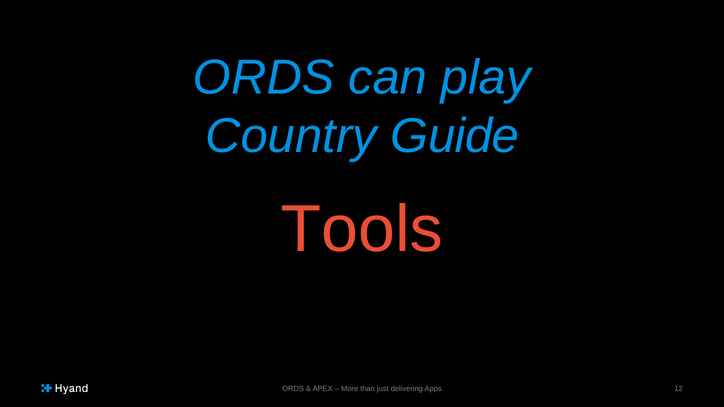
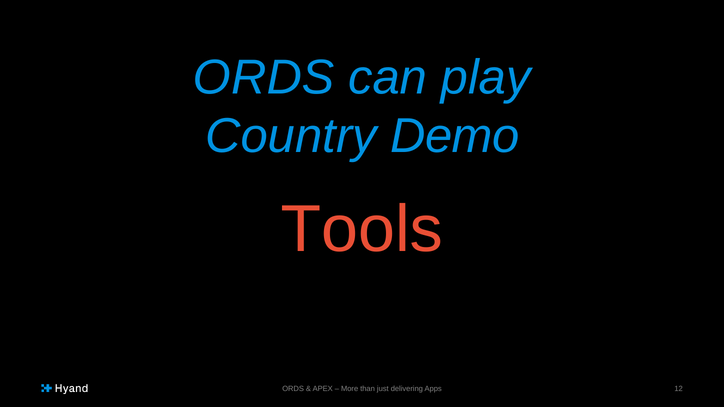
Guide: Guide -> Demo
